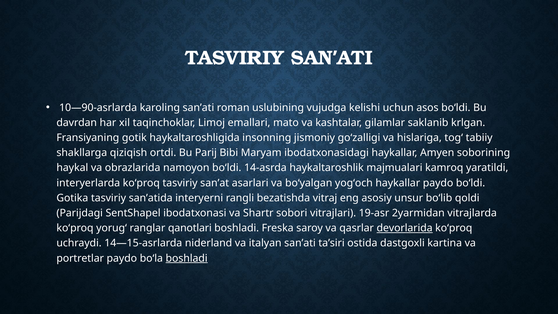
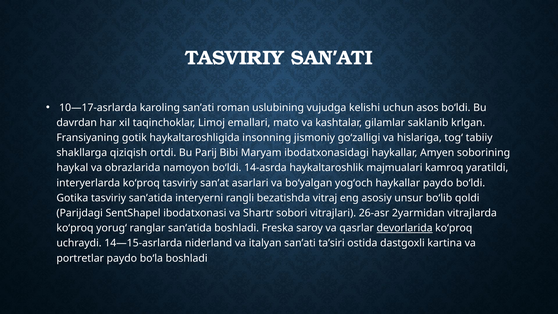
10—90-asrlarda: 10—90-asrlarda -> 10—17-asrlarda
19-asr: 19-asr -> 26-asr
ranglar qanotlari: qanotlari -> sanʼatida
boshladi at (187, 258) underline: present -> none
